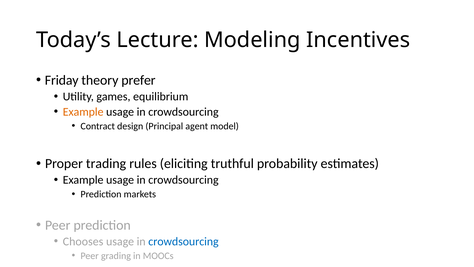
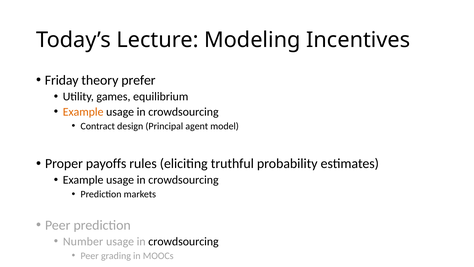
trading: trading -> payoffs
Chooses: Chooses -> Number
crowdsourcing at (183, 241) colour: blue -> black
